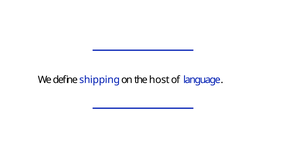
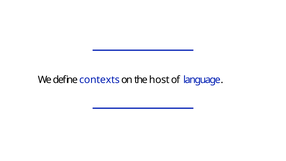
shipping: shipping -> contexts
